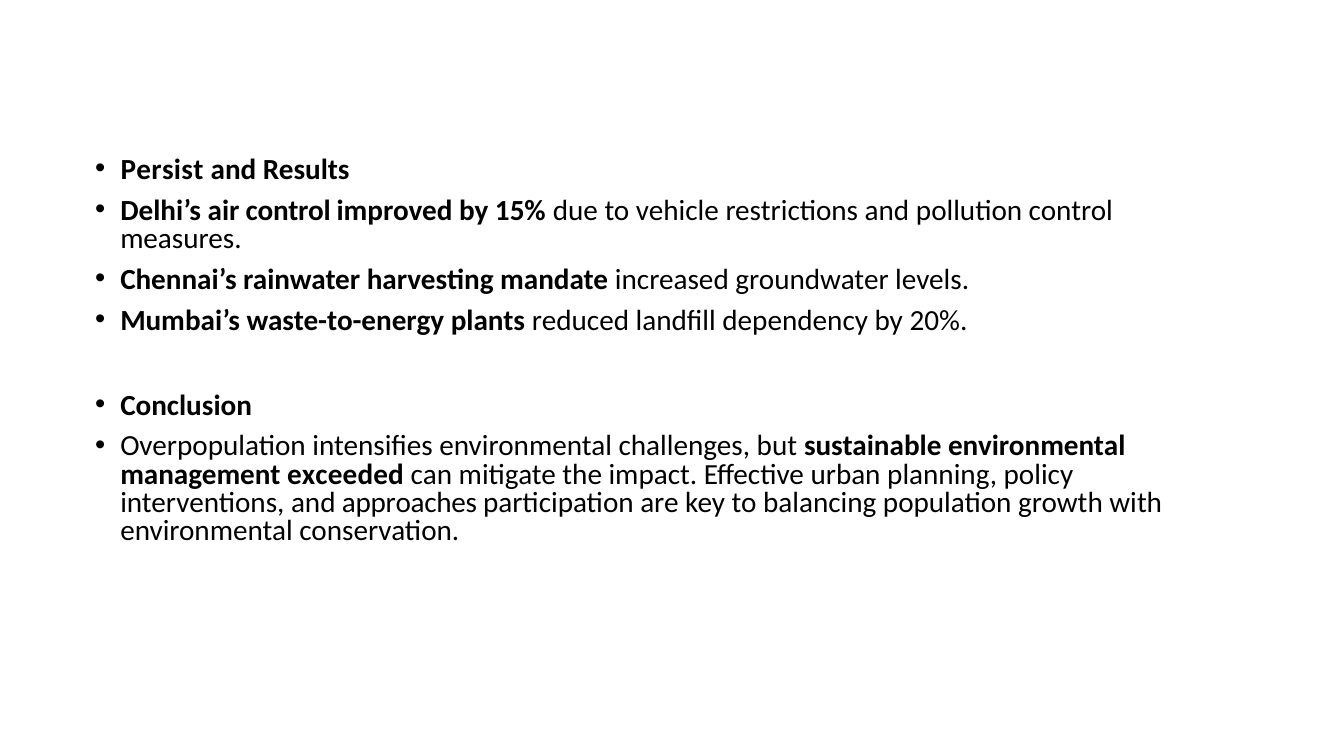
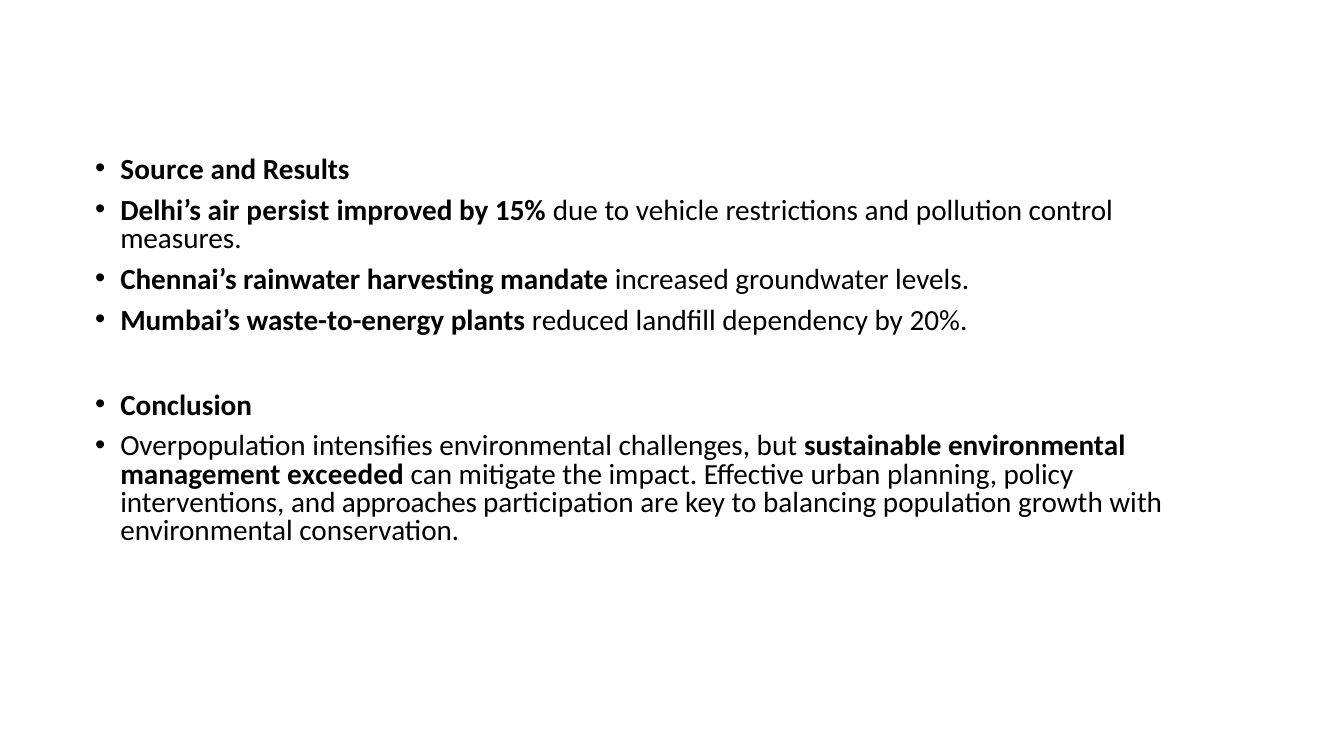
Persist: Persist -> Source
air control: control -> persist
